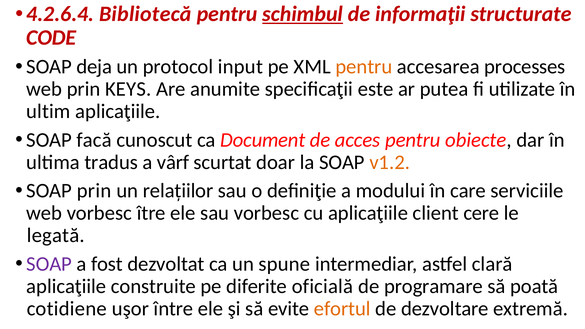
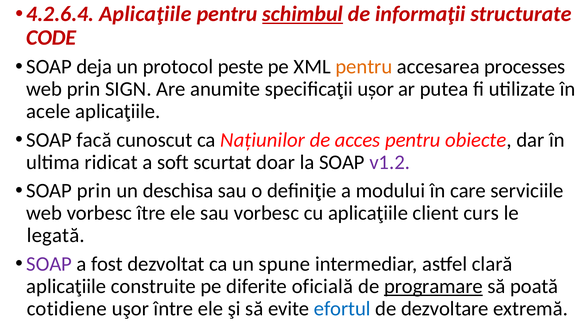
4.2.6.4 Bibliotecă: Bibliotecă -> Aplicaţiile
input: input -> peste
KEYS: KEYS -> SIGN
este: este -> ușor
ultim: ultim -> acele
Document: Document -> Naţiunilor
tradus: tradus -> ridicat
vârf: vârf -> soft
v1.2 colour: orange -> purple
relațiilor: relațiilor -> deschisa
cere: cere -> curs
programare underline: none -> present
efortul colour: orange -> blue
